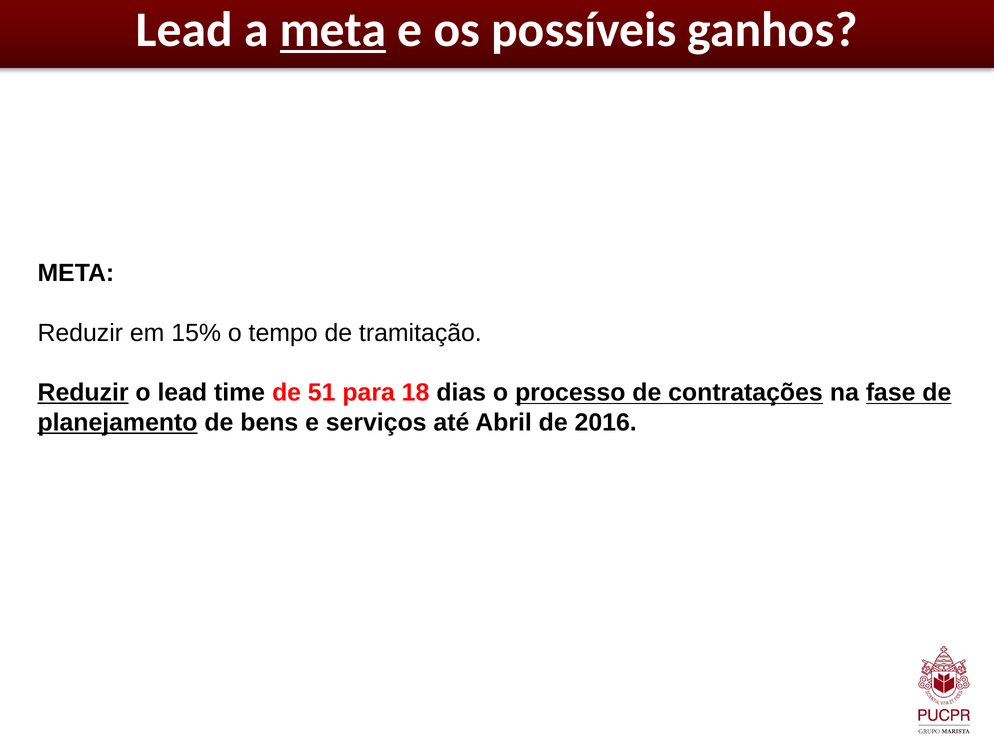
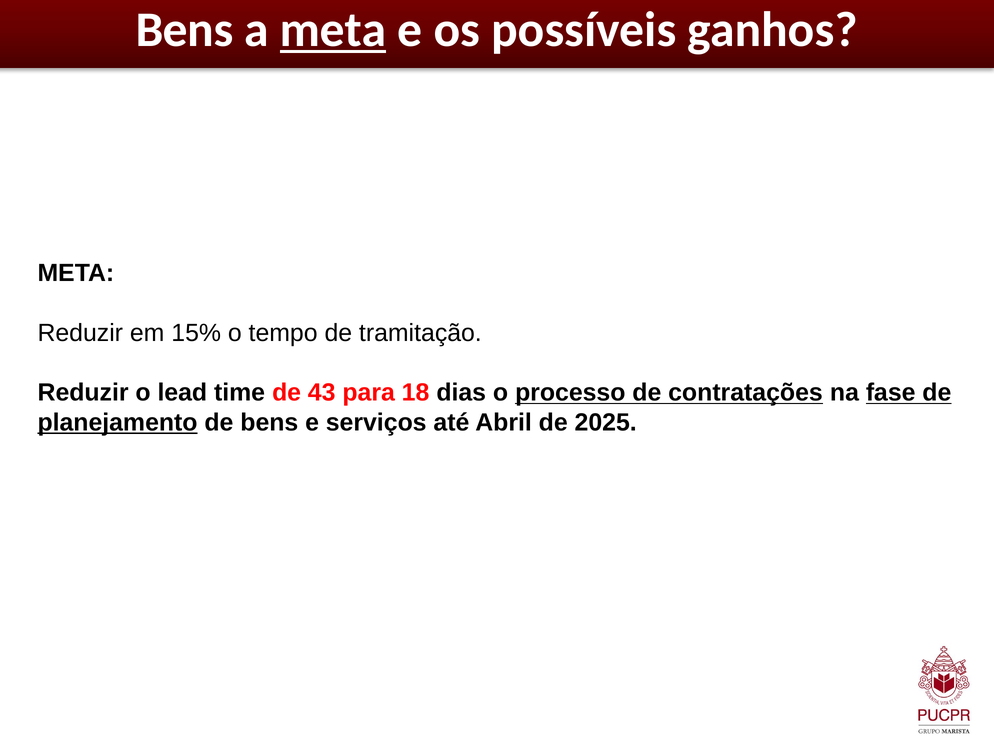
Lead at (184, 30): Lead -> Bens
Reduzir at (83, 392) underline: present -> none
51: 51 -> 43
2016: 2016 -> 2025
